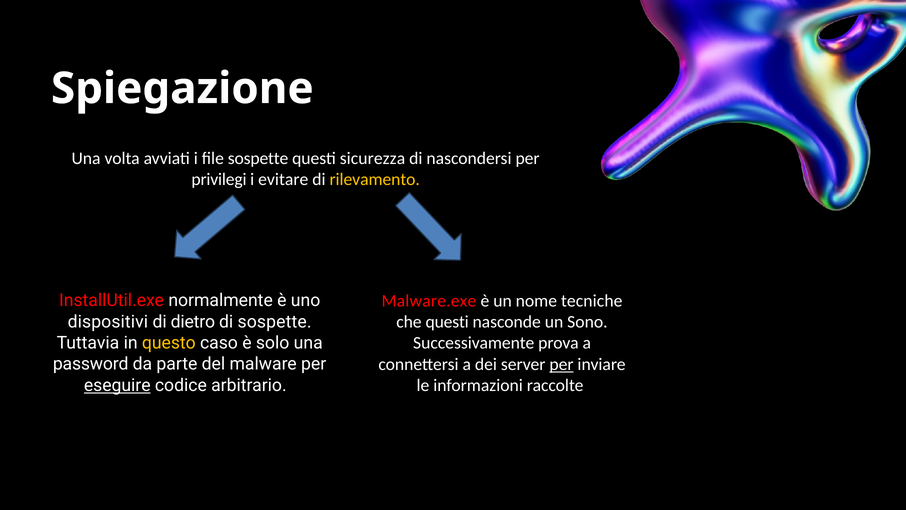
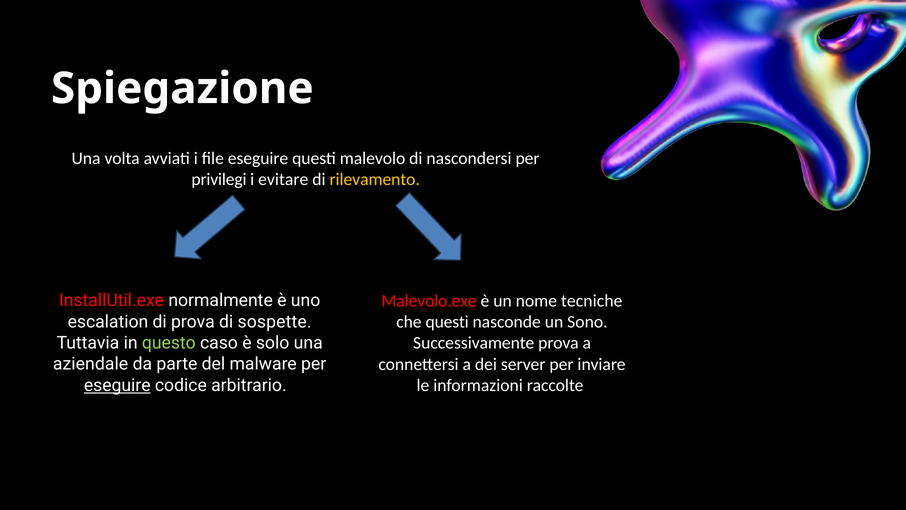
file sospette: sospette -> eseguire
sicurezza: sicurezza -> malevolo
Malware.exe: Malware.exe -> Malevolo.exe
dispositivi: dispositivi -> escalation
di dietro: dietro -> prova
questo colour: yellow -> light green
password: password -> aziendale
per at (562, 364) underline: present -> none
